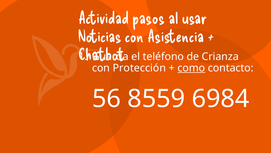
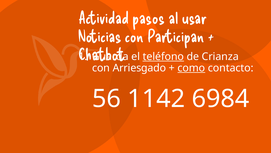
Asistencia: Asistencia -> Participan
teléfono underline: none -> present
Protección: Protección -> Arriesgado
8559: 8559 -> 1142
